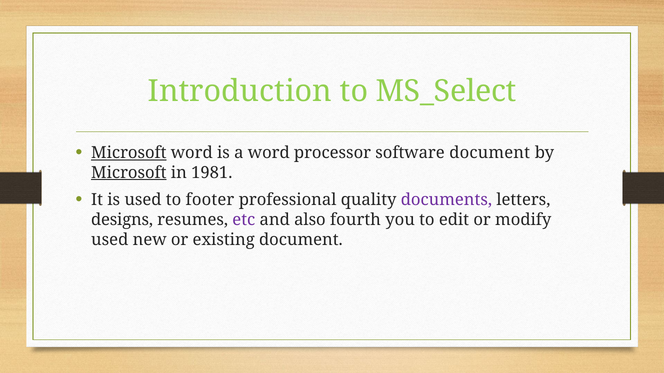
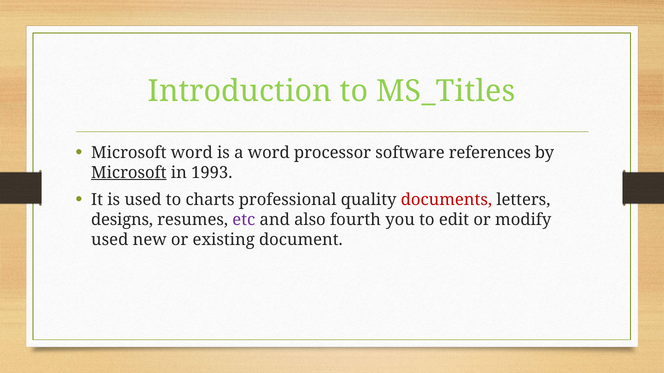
MS_Select: MS_Select -> MS_Titles
Microsoft at (129, 153) underline: present -> none
software document: document -> references
1981: 1981 -> 1993
footer: footer -> charts
documents colour: purple -> red
